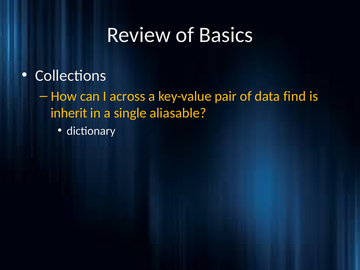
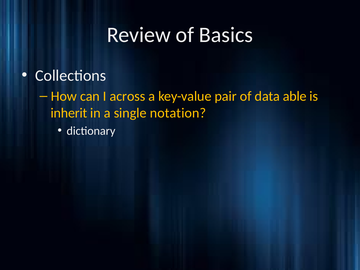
find: find -> able
aliasable: aliasable -> notation
